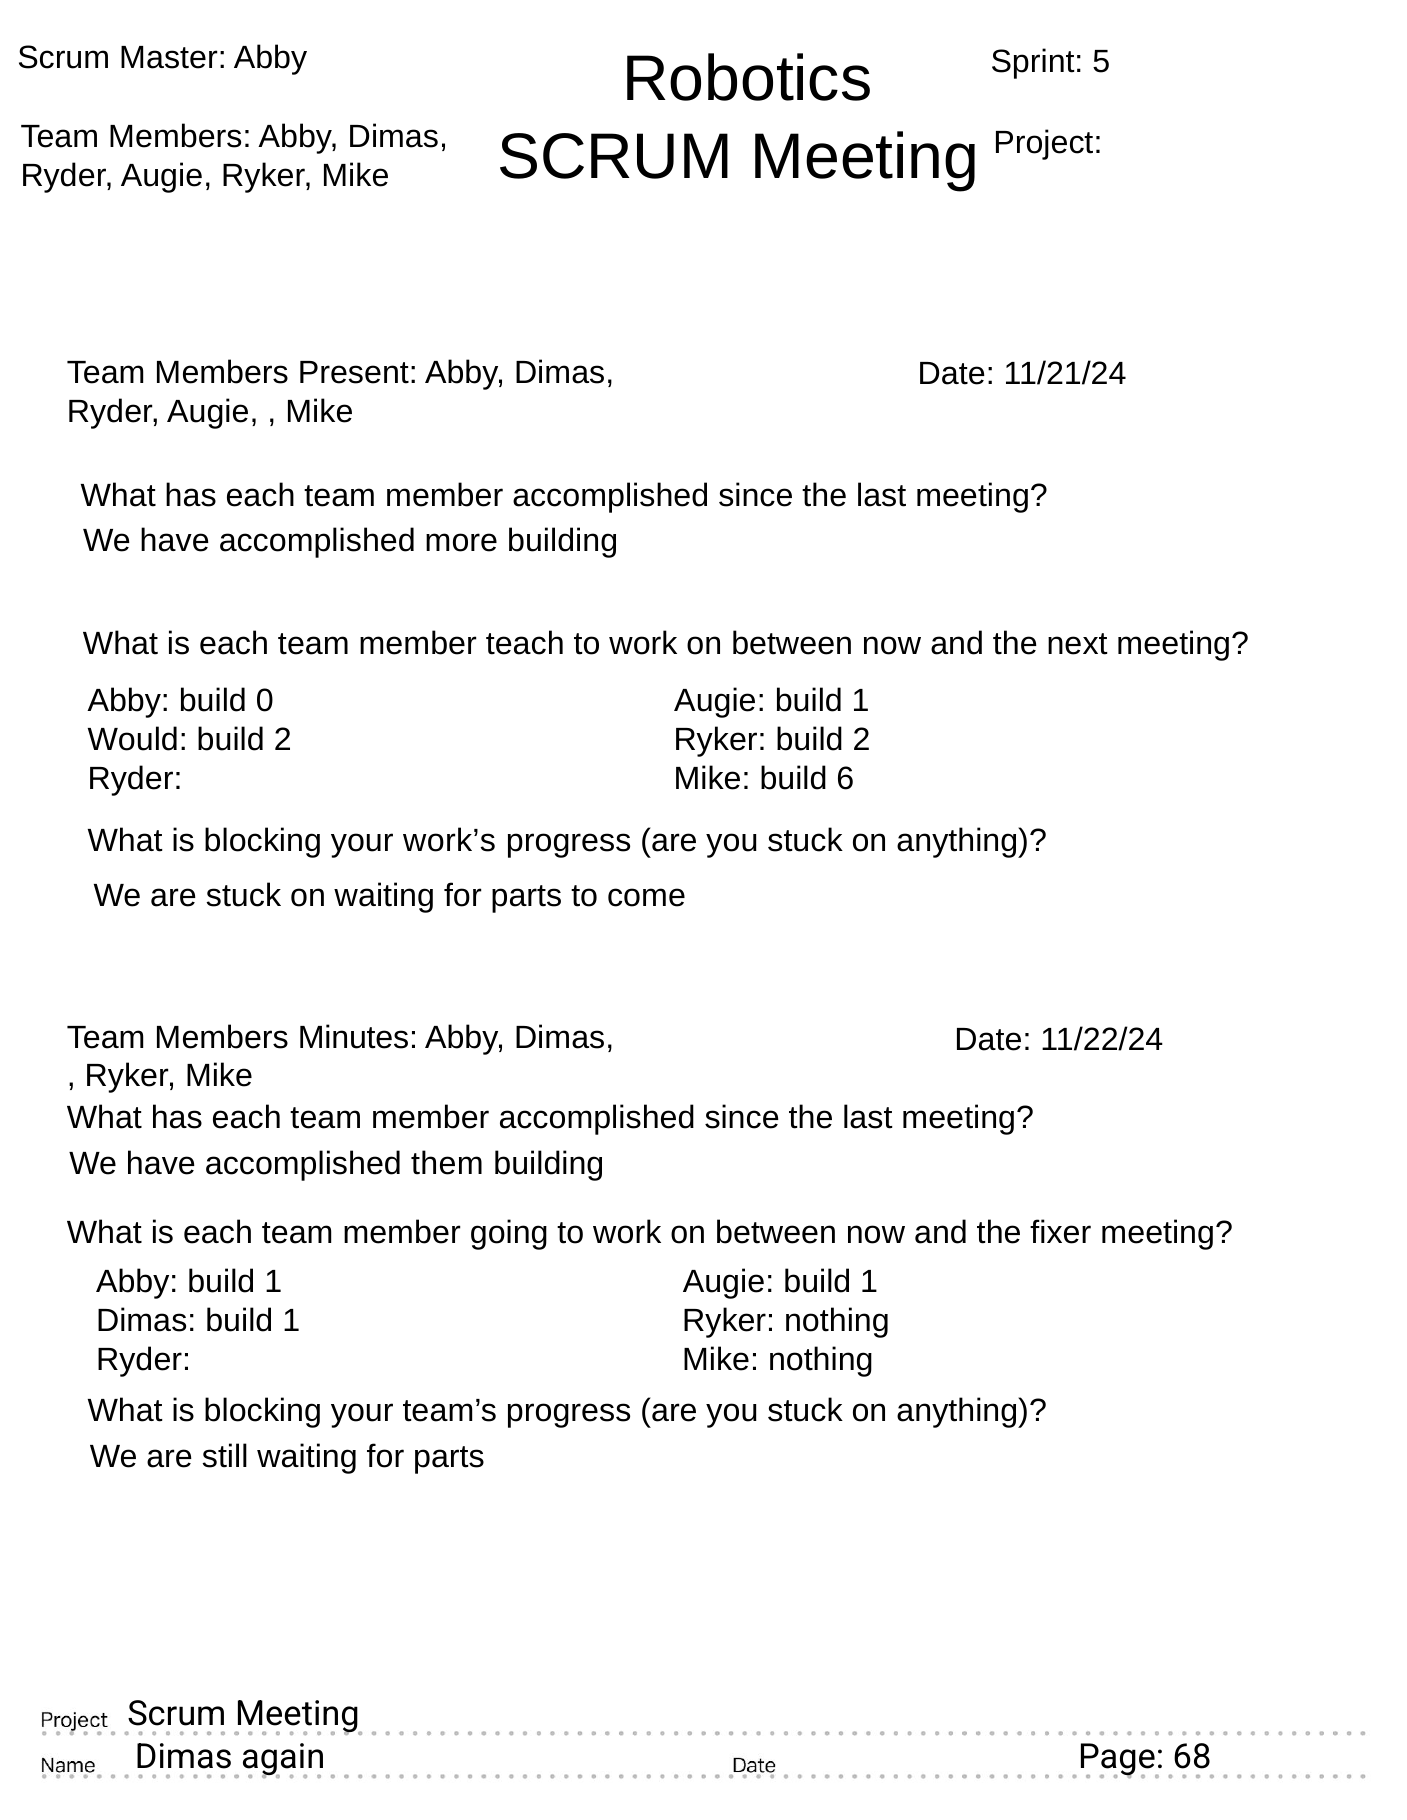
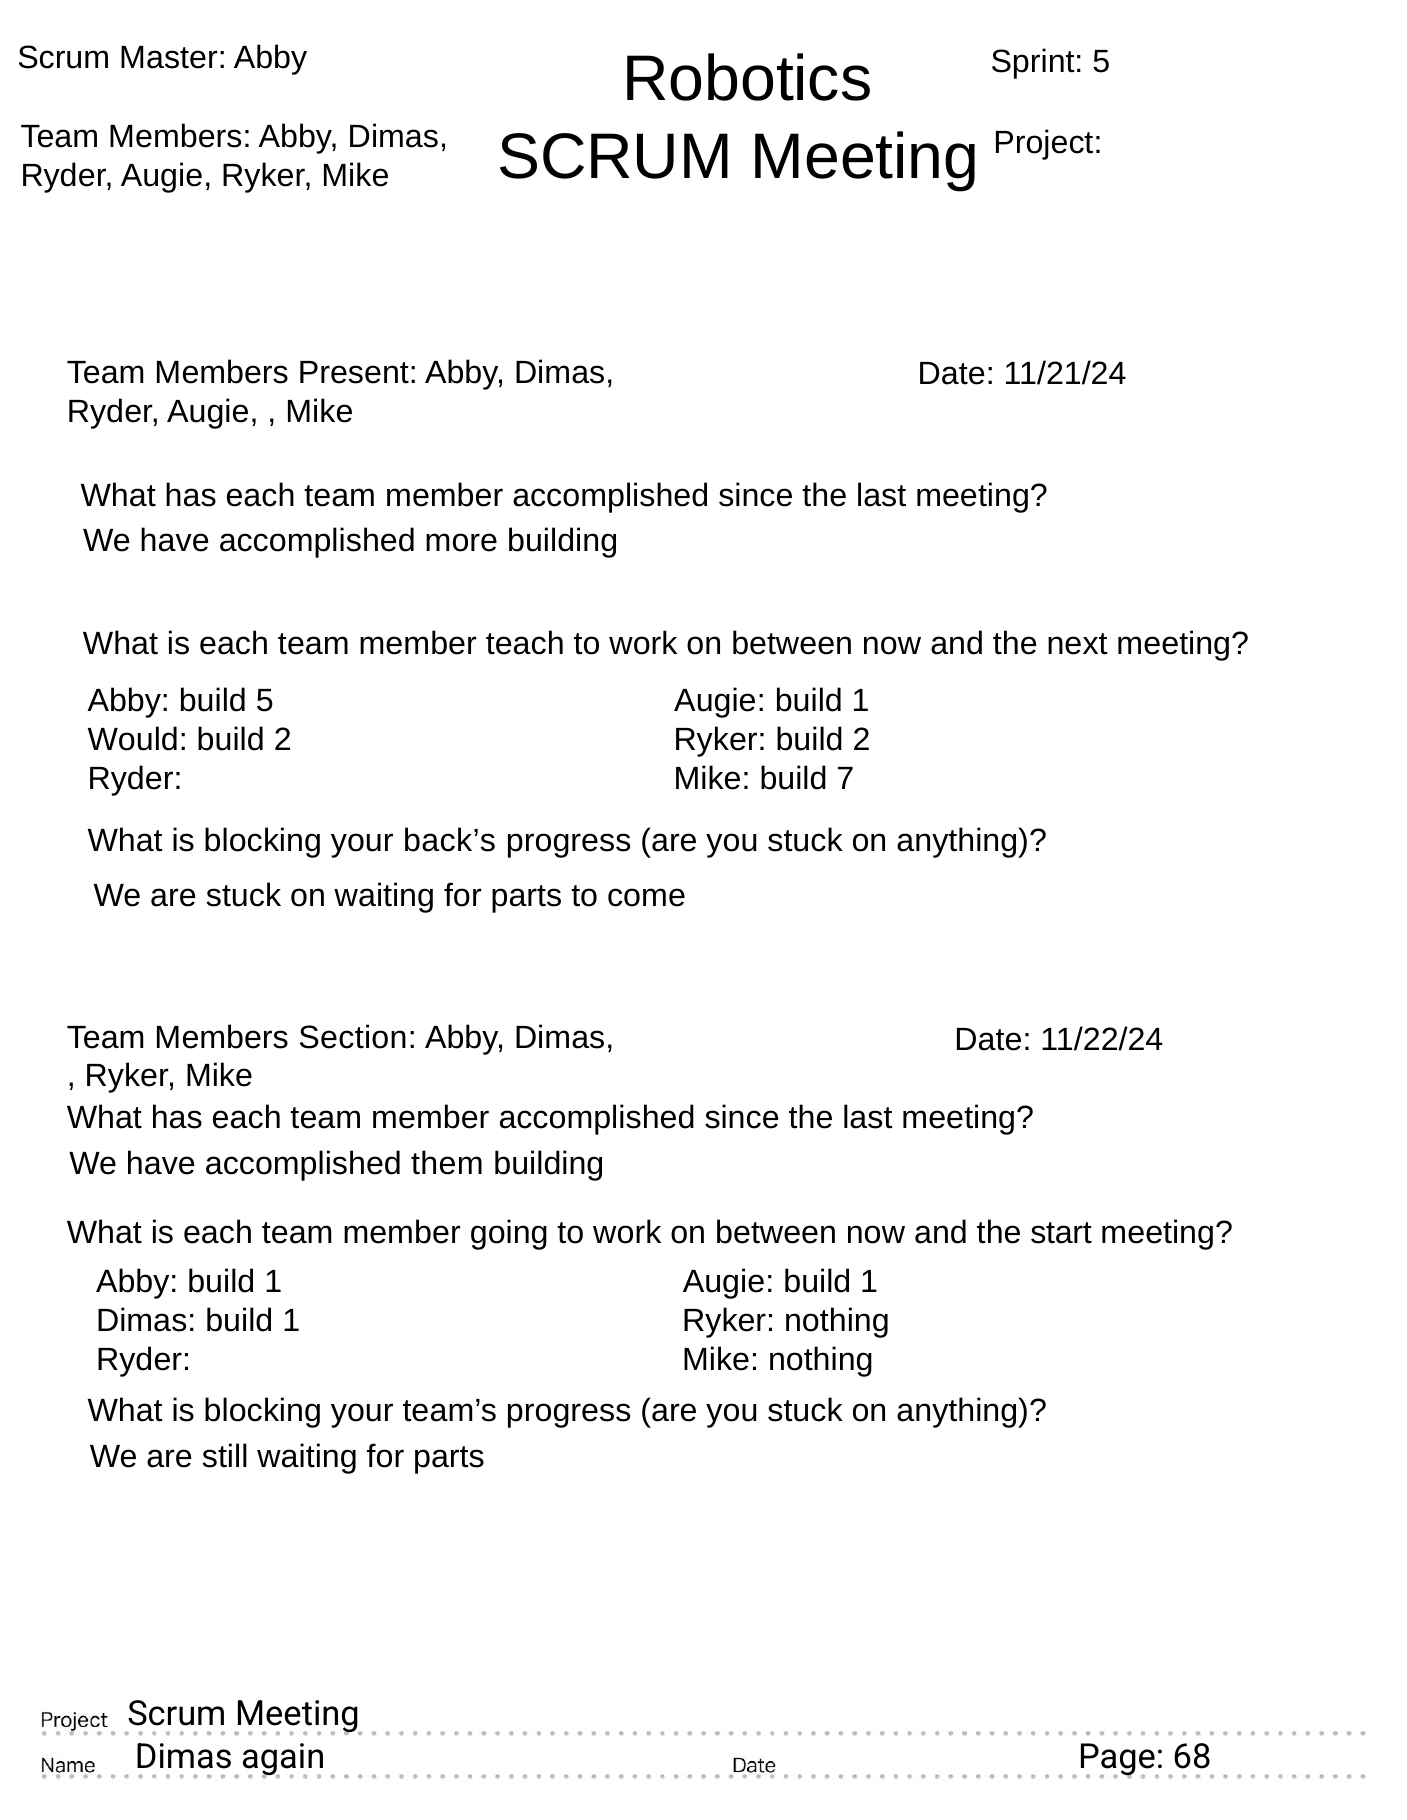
build 0: 0 -> 5
6: 6 -> 7
work’s: work’s -> back’s
Minutes: Minutes -> Section
fixer: fixer -> start
